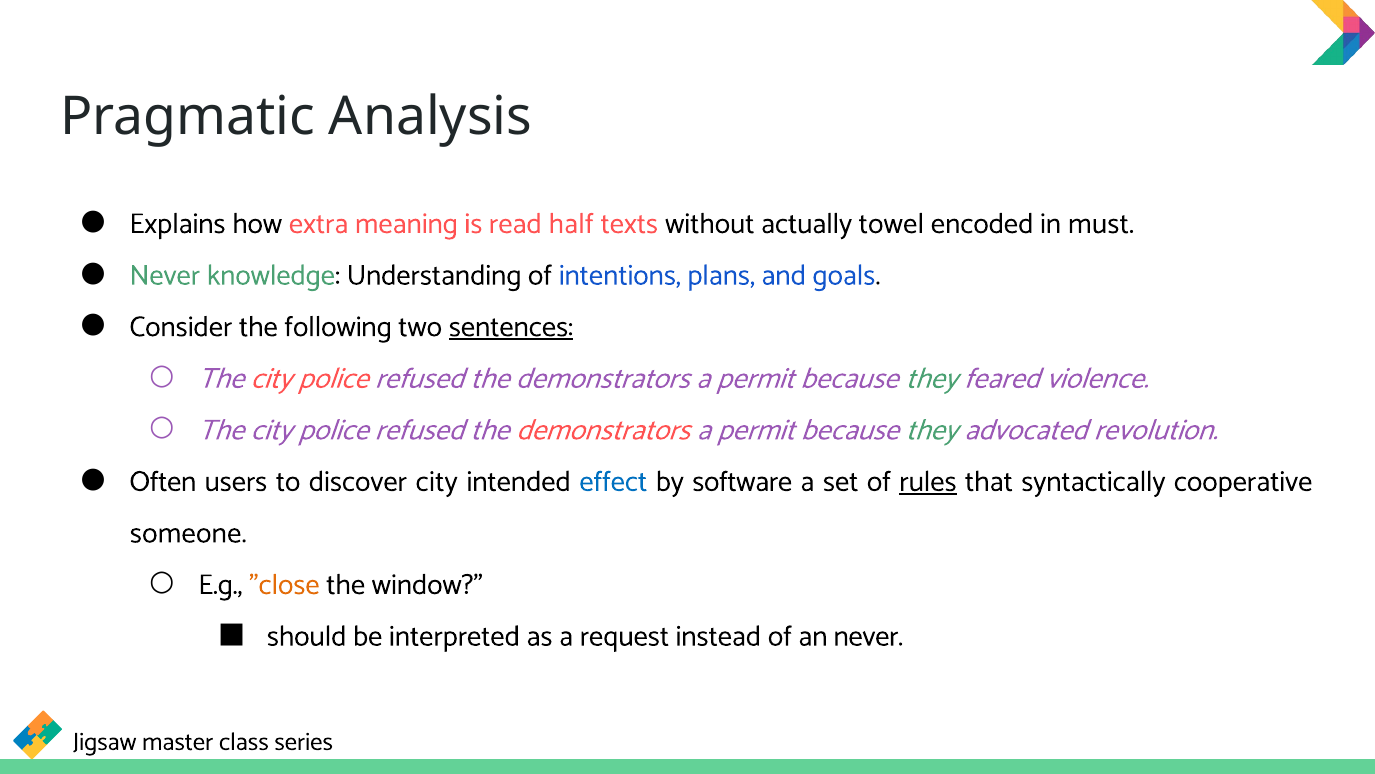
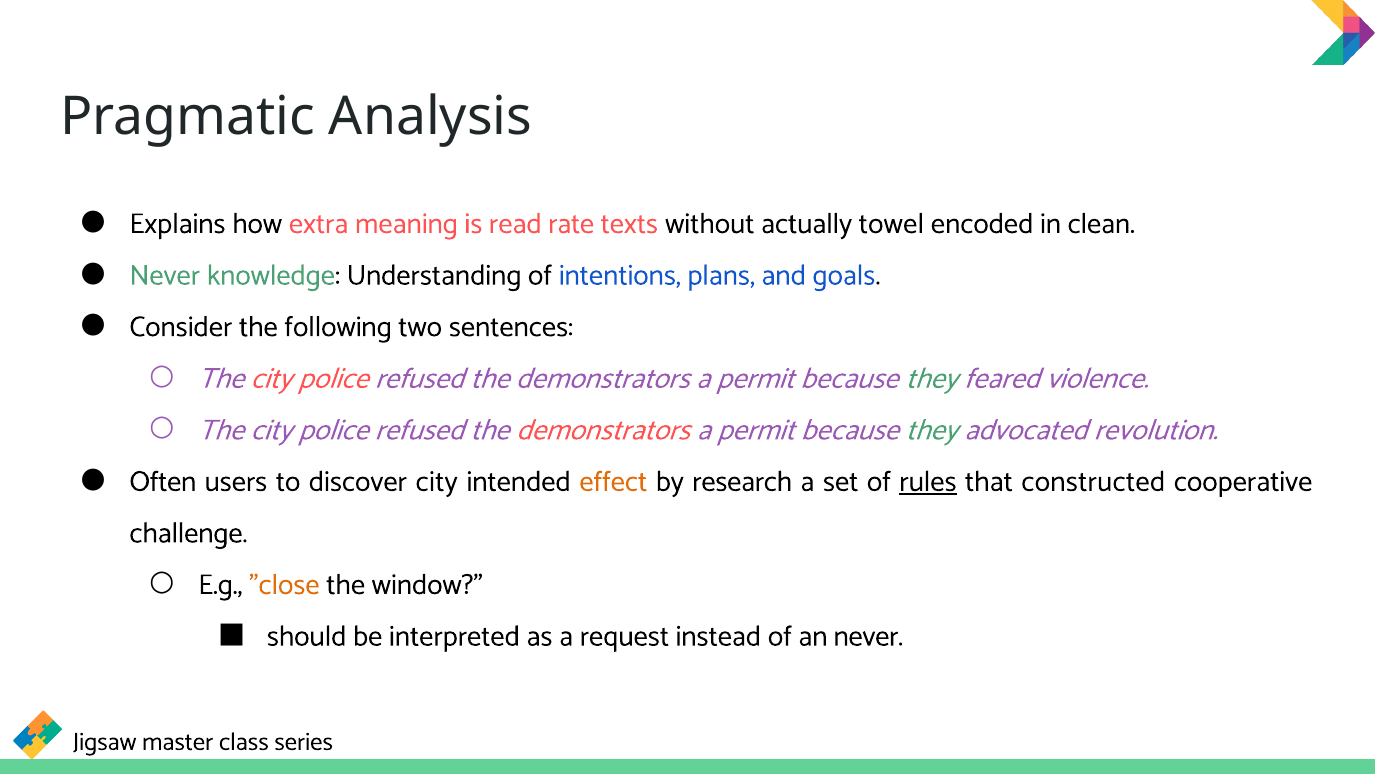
half: half -> rate
must: must -> clean
sentences underline: present -> none
effect colour: blue -> orange
software: software -> research
syntactically: syntactically -> constructed
someone: someone -> challenge
